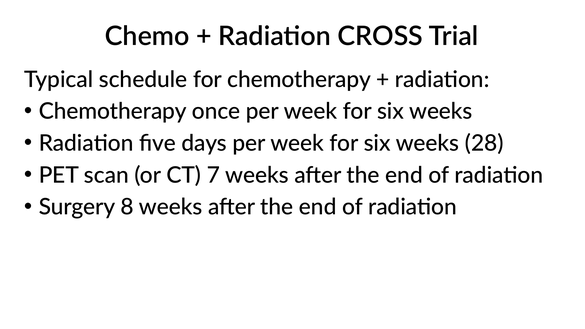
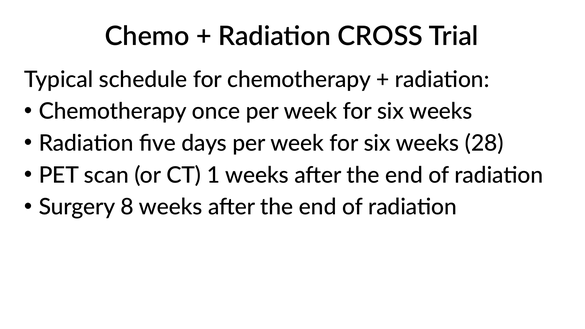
7: 7 -> 1
